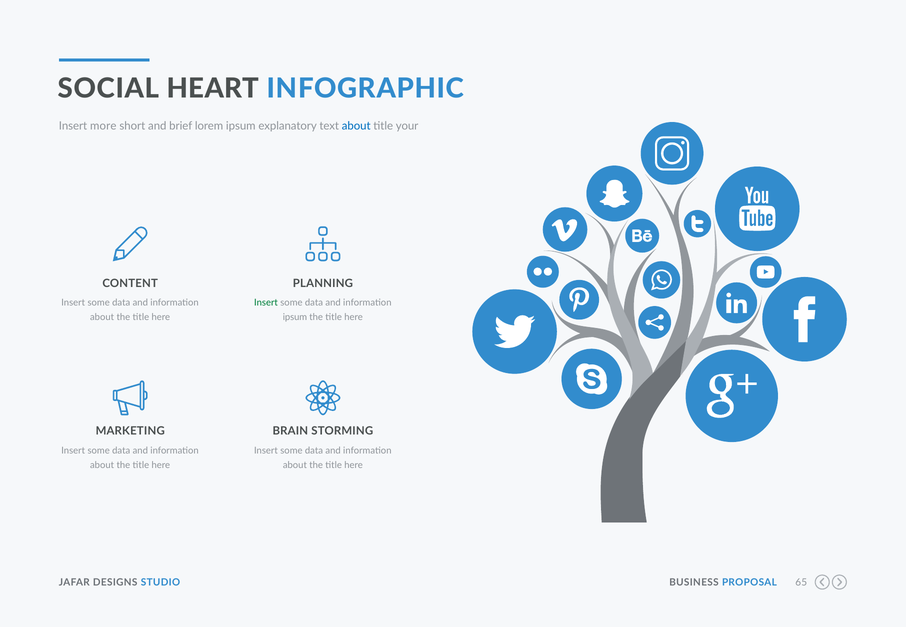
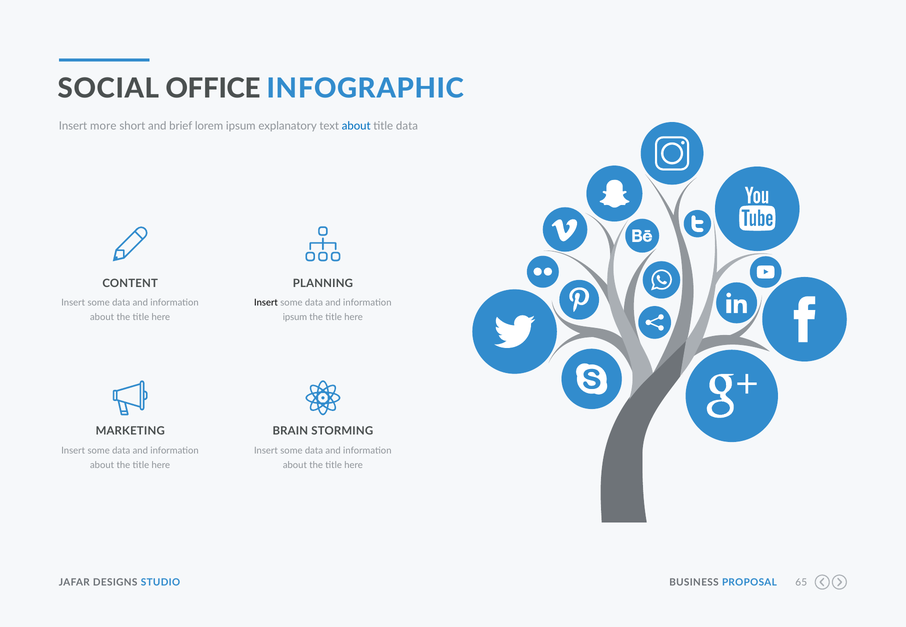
HEART: HEART -> OFFICE
title your: your -> data
Insert at (266, 303) colour: green -> black
